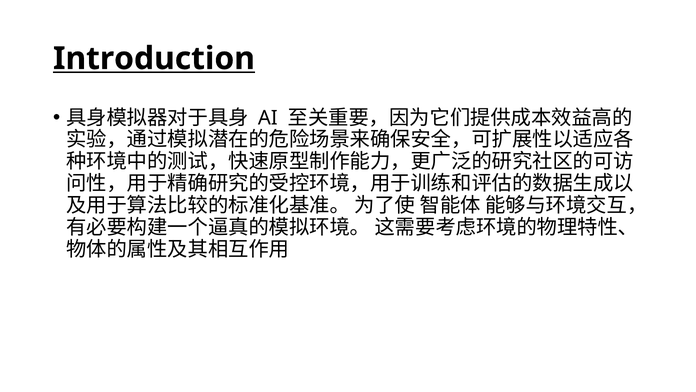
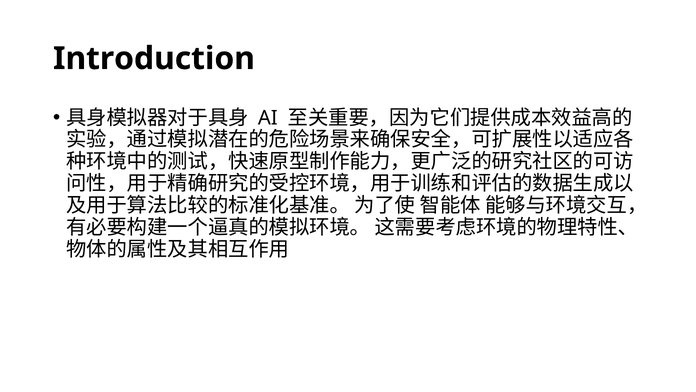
Introduction underline: present -> none
